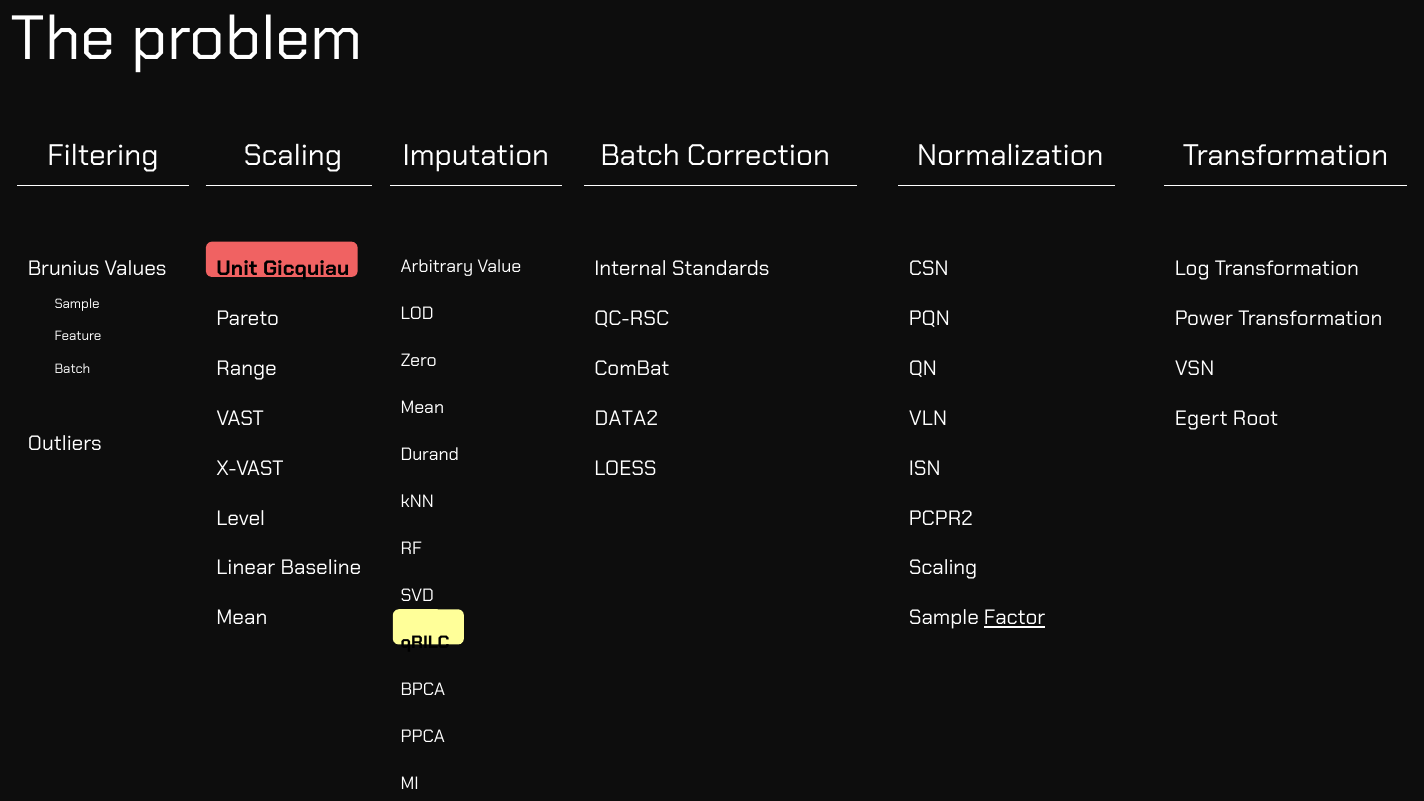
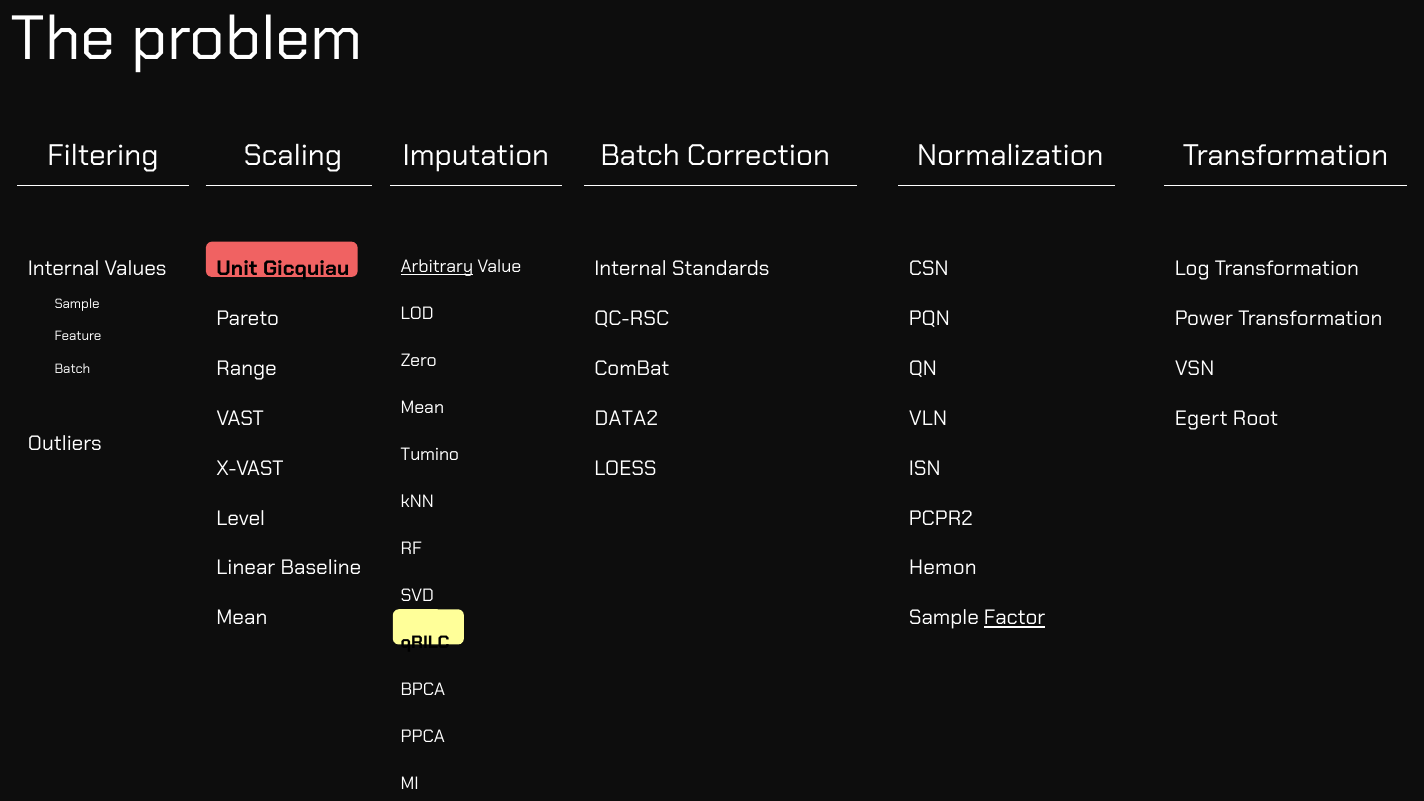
Arbitrary underline: none -> present
Brunius at (64, 268): Brunius -> Internal
Durand: Durand -> Tumino
Scaling at (943, 568): Scaling -> Hemon
